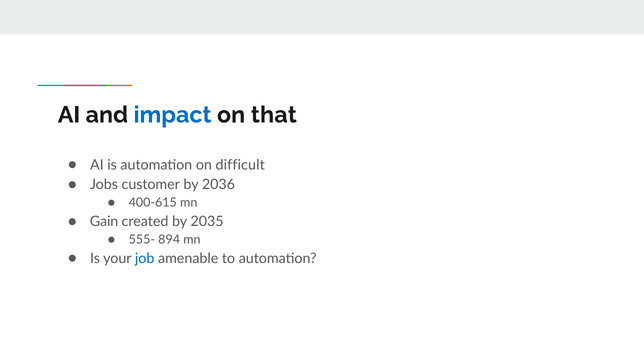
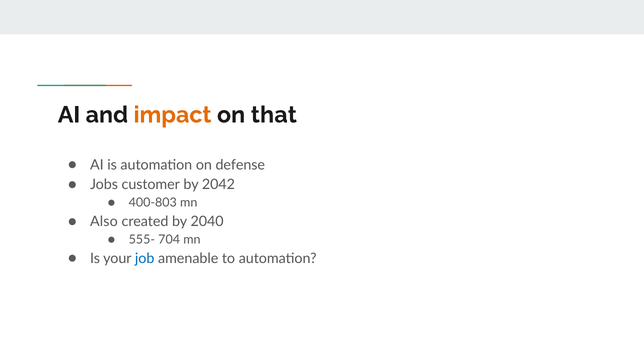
impact colour: blue -> orange
difficult: difficult -> defense
2036: 2036 -> 2042
400-615: 400-615 -> 400-803
Gain: Gain -> Also
2035: 2035 -> 2040
894: 894 -> 704
